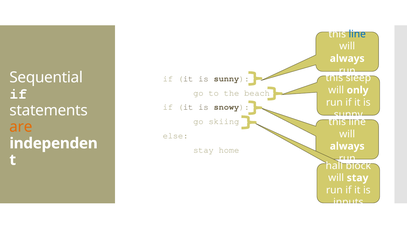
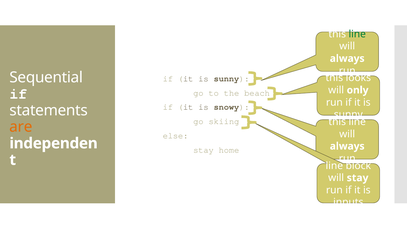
line at (357, 34) colour: blue -> green
sleep: sleep -> looks
hall at (334, 166): hall -> line
